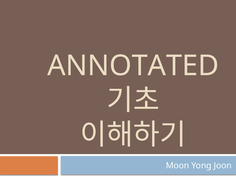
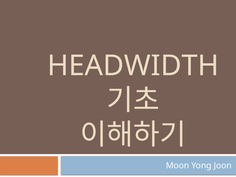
ANNOTATED: ANNOTATED -> HEADWIDTH
